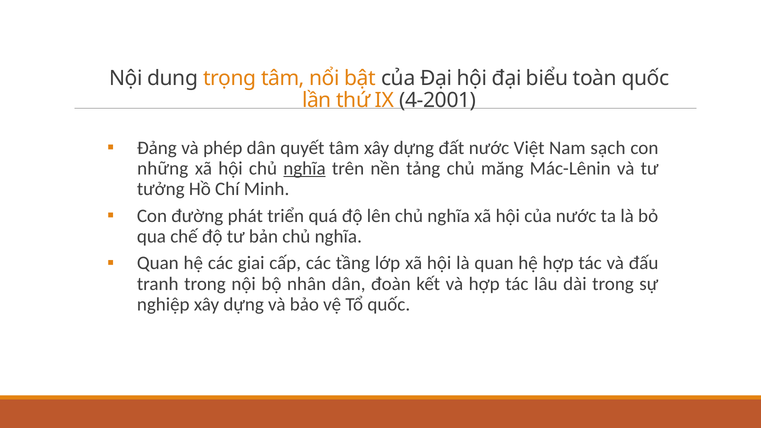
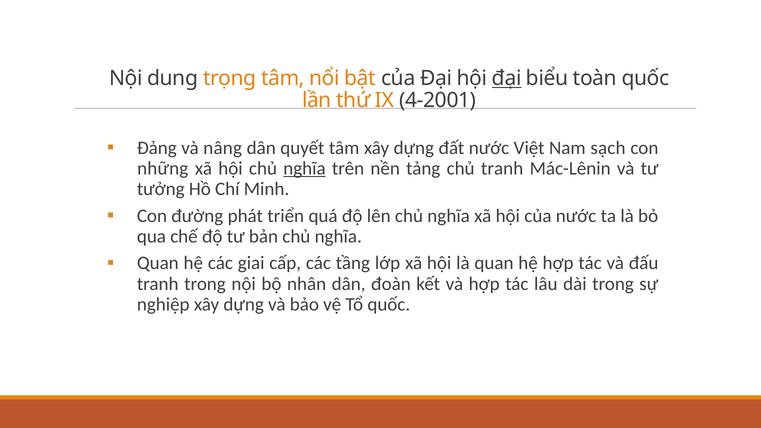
đại at (507, 79) underline: none -> present
phép: phép -> nâng
chủ măng: măng -> tranh
